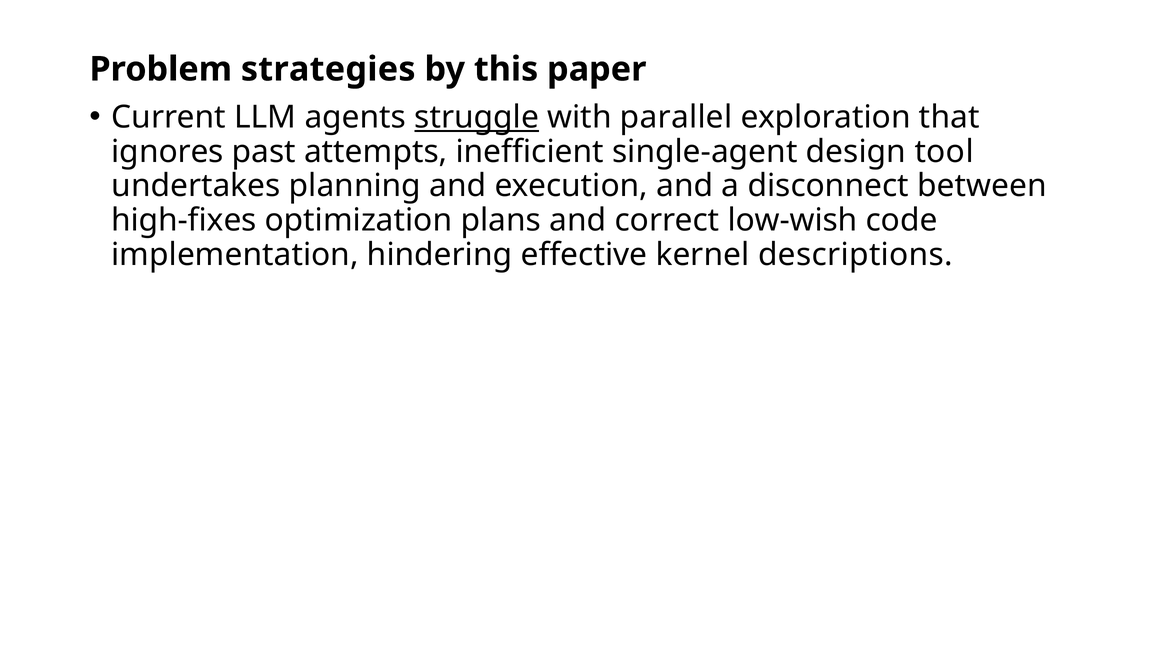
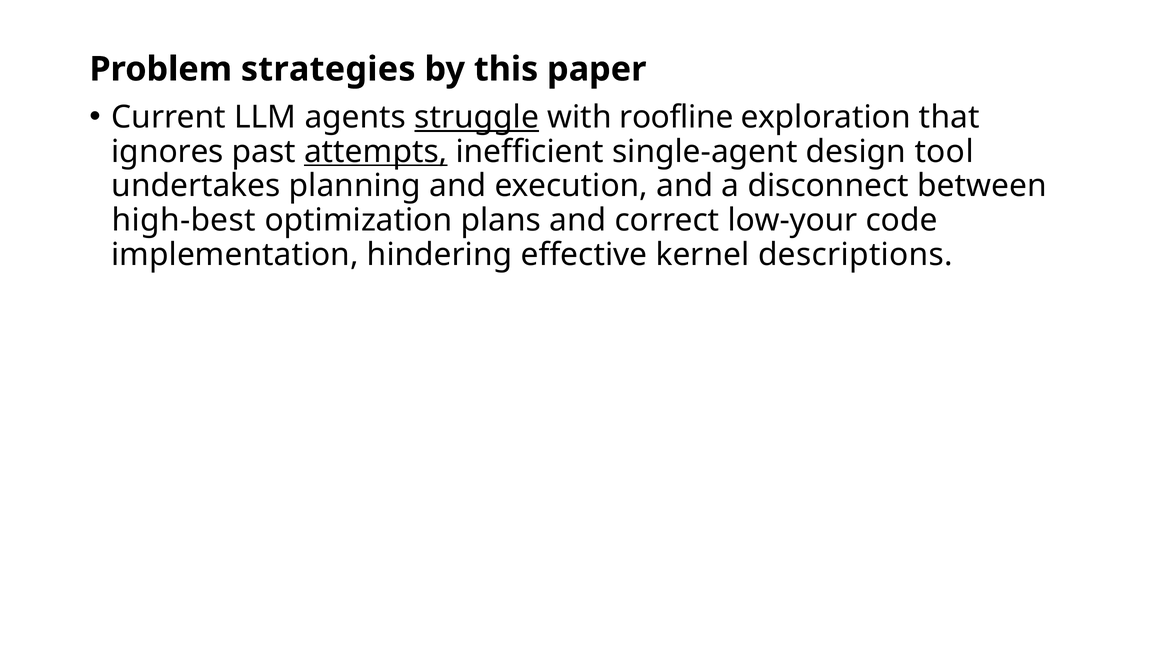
parallel: parallel -> roofline
attempts underline: none -> present
high-fixes: high-fixes -> high-best
low-wish: low-wish -> low-your
